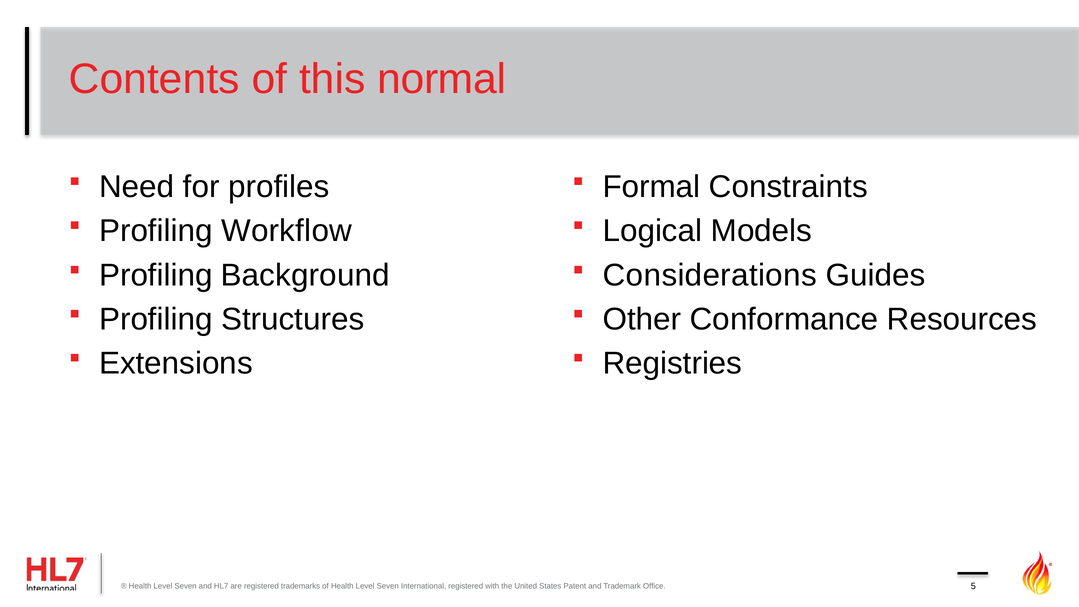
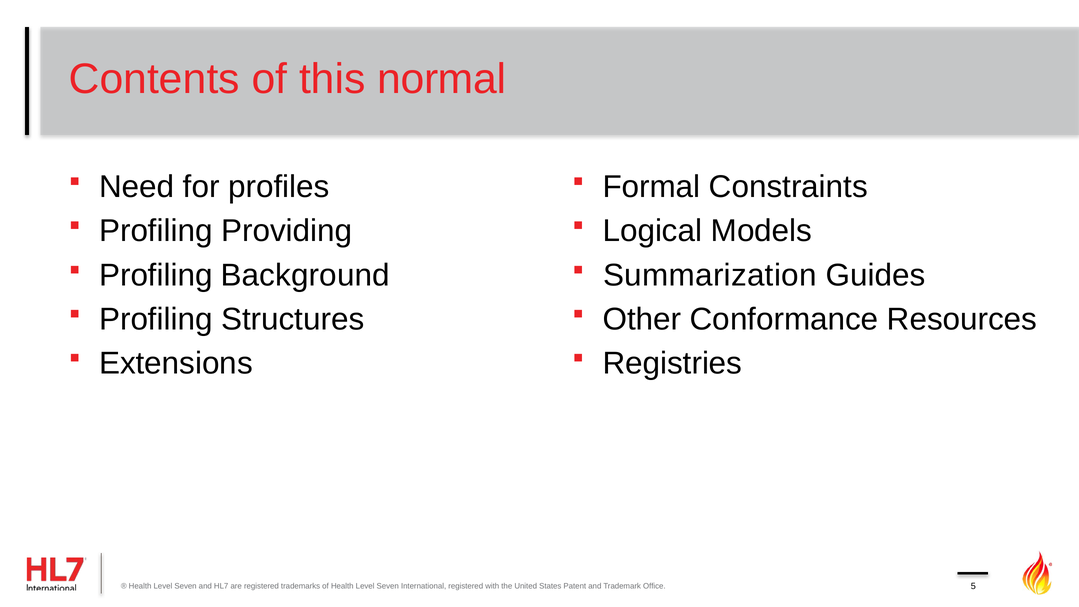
Workflow: Workflow -> Providing
Considerations: Considerations -> Summarization
